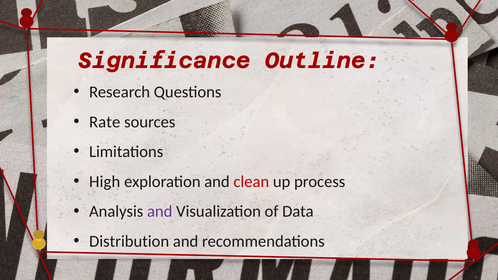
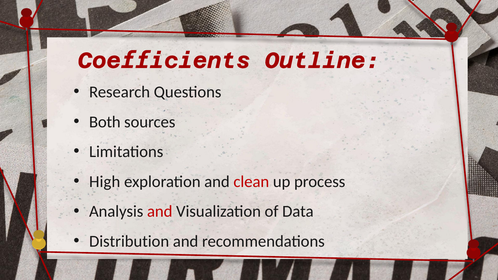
Significance: Significance -> Coefficients
Rate: Rate -> Both
and at (160, 212) colour: purple -> red
